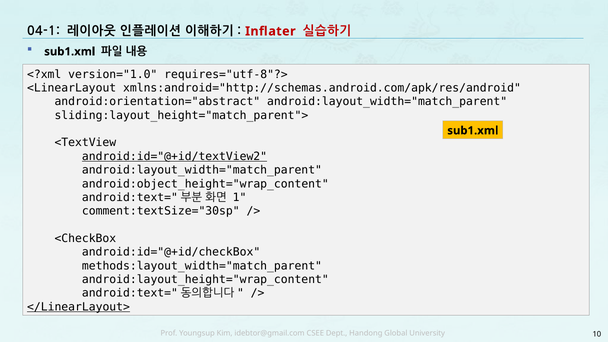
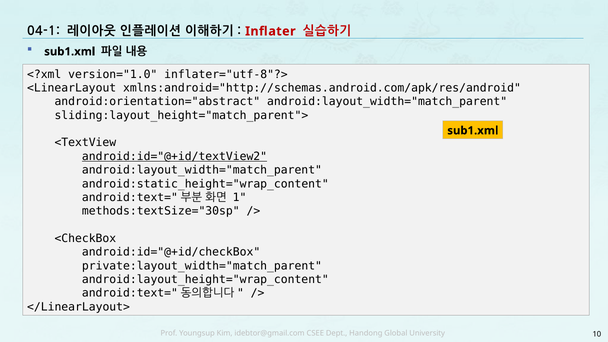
requires="utf-8"?>: requires="utf-8"?> -> inflater="utf-8"?>
android:object_height="wrap_content: android:object_height="wrap_content -> android:static_height="wrap_content
comment:textSize="30sp: comment:textSize="30sp -> methods:textSize="30sp
methods:layout_width="match_parent: methods:layout_width="match_parent -> private:layout_width="match_parent
</LinearLayout> underline: present -> none
